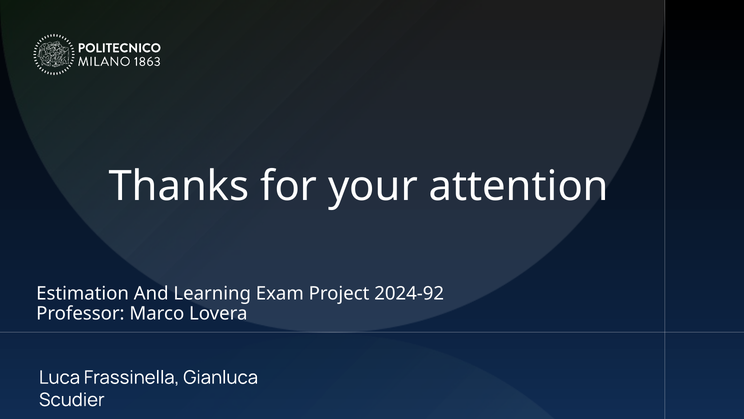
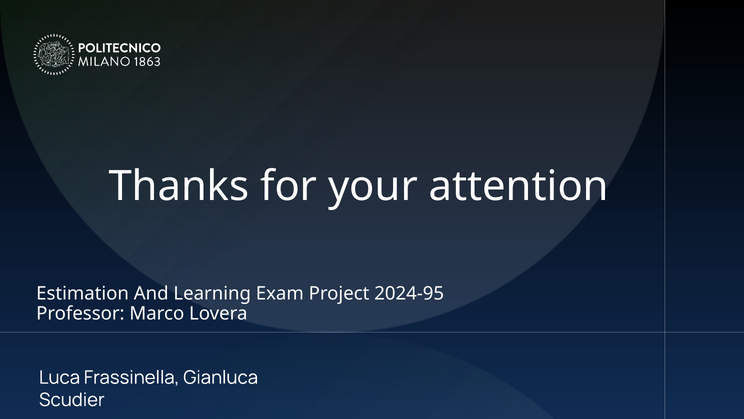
2024-92: 2024-92 -> 2024-95
